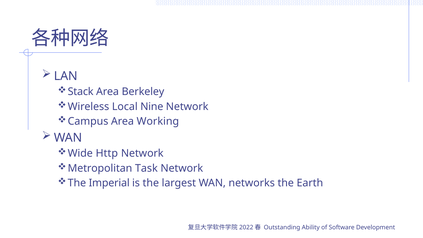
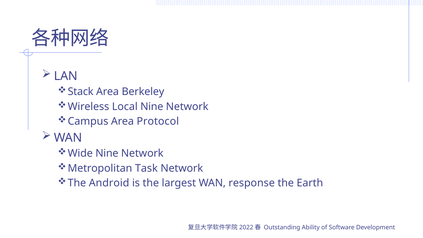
Working: Working -> Protocol
Wide Http: Http -> Nine
Imperial: Imperial -> Android
networks: networks -> response
